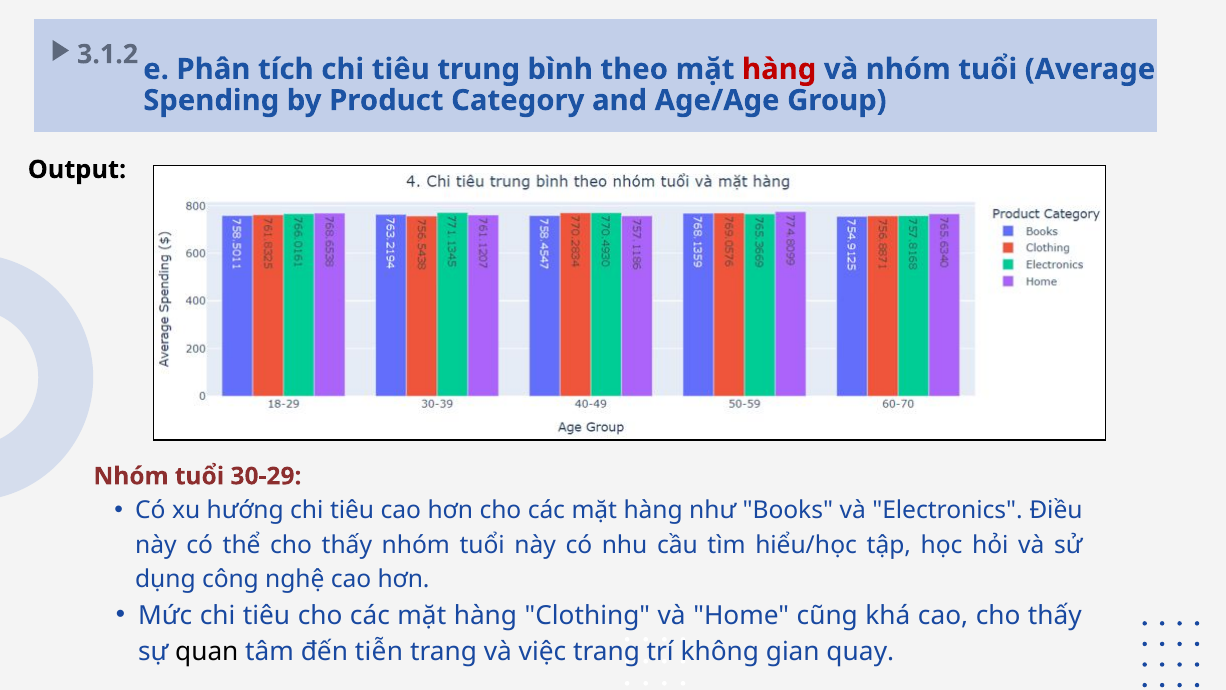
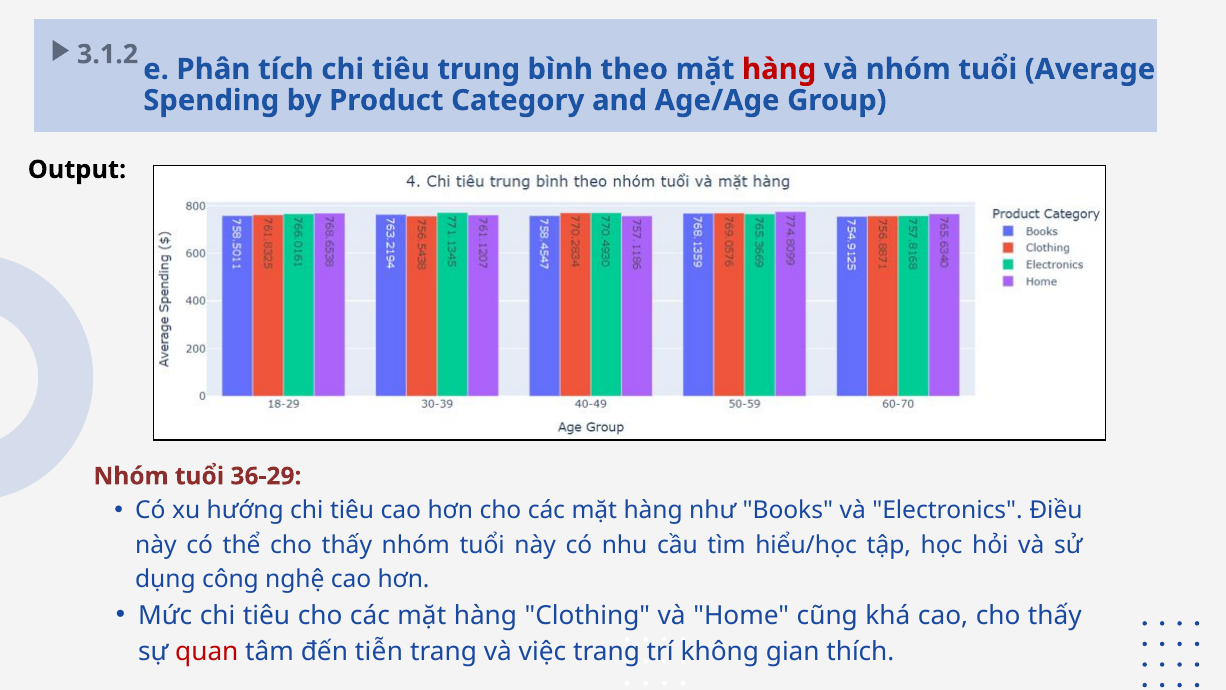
30-29: 30-29 -> 36-29
quan colour: black -> red
quay: quay -> thích
